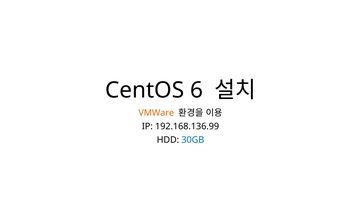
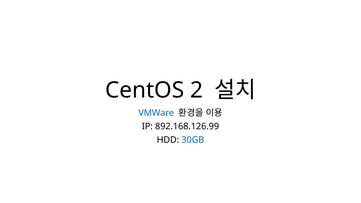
6: 6 -> 2
VMWare colour: orange -> blue
192.168.136.99: 192.168.136.99 -> 892.168.126.99
